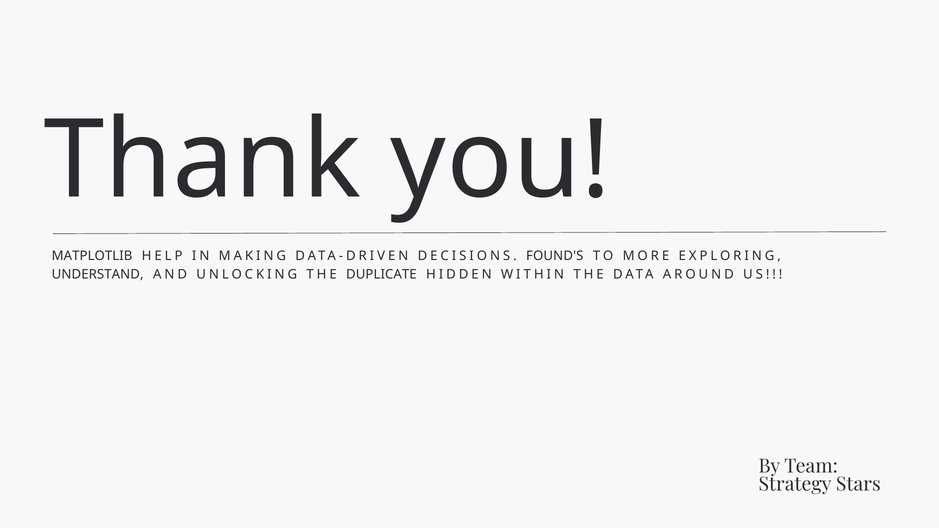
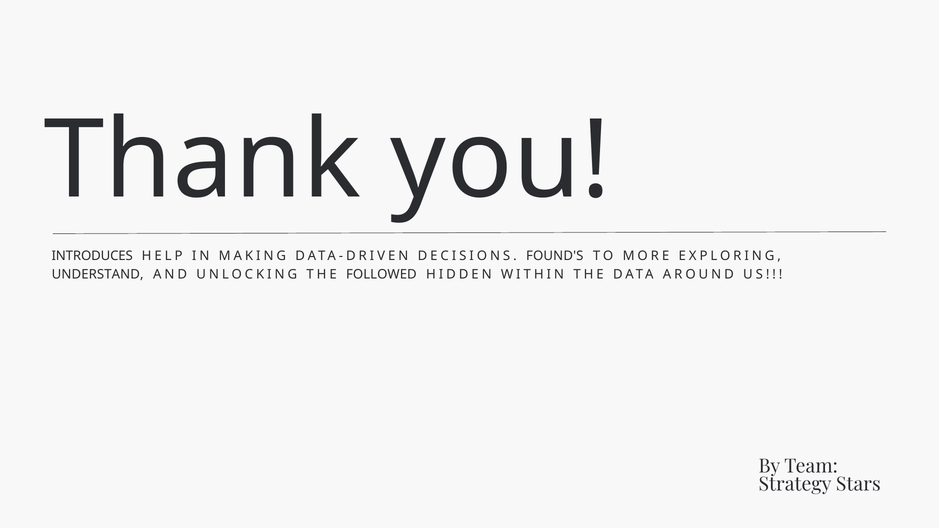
MATPLOTLIB: MATPLOTLIB -> INTRODUCES
DUPLICATE: DUPLICATE -> FOLLOWED
